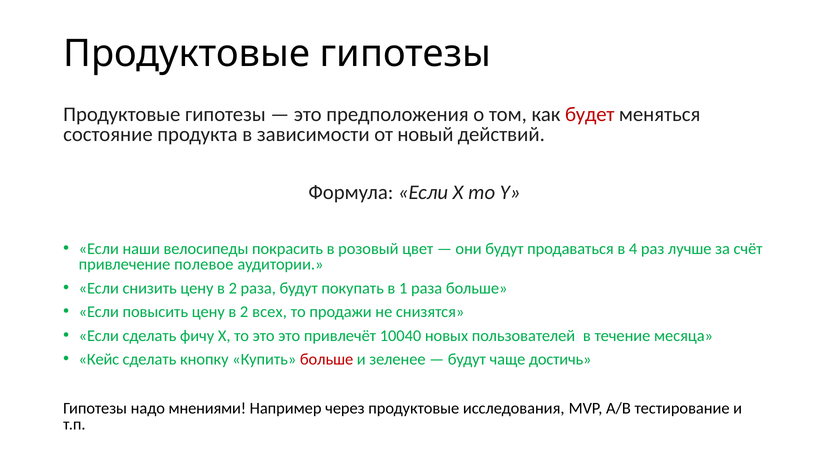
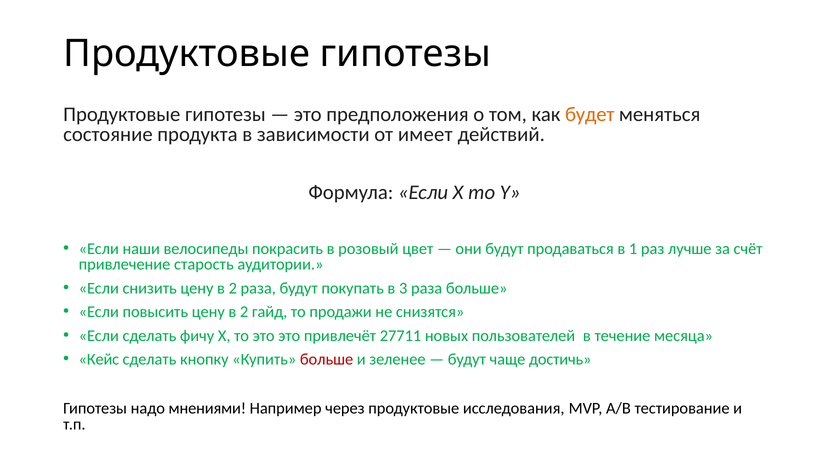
будет colour: red -> orange
новый: новый -> имеет
4: 4 -> 1
полевое: полевое -> старость
1: 1 -> 3
всех: всех -> гайд
10040: 10040 -> 27711
